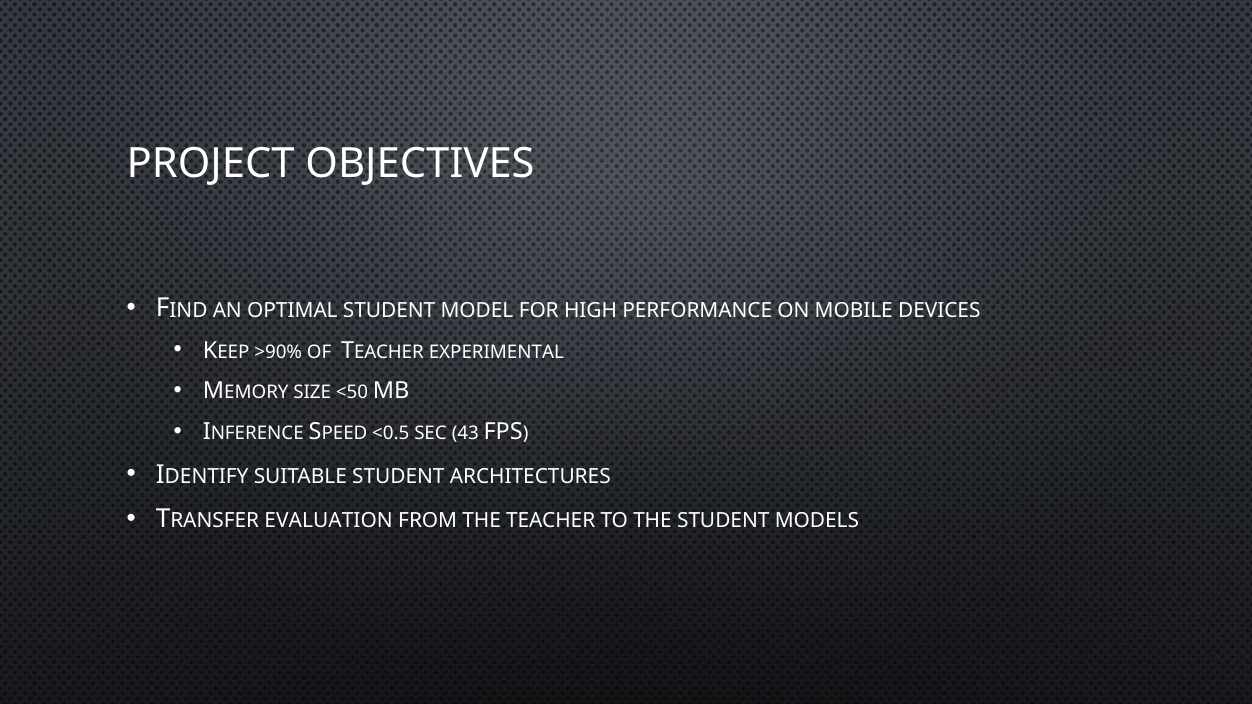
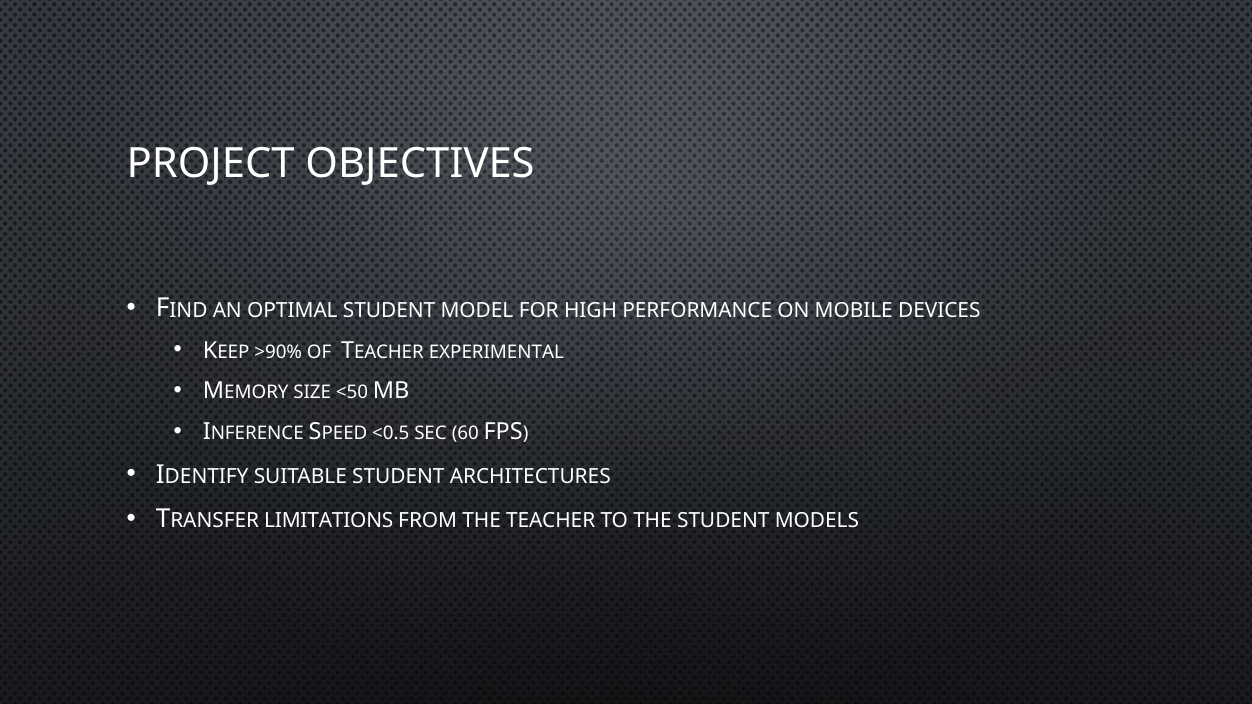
43: 43 -> 60
EVALUATION: EVALUATION -> LIMITATIONS
